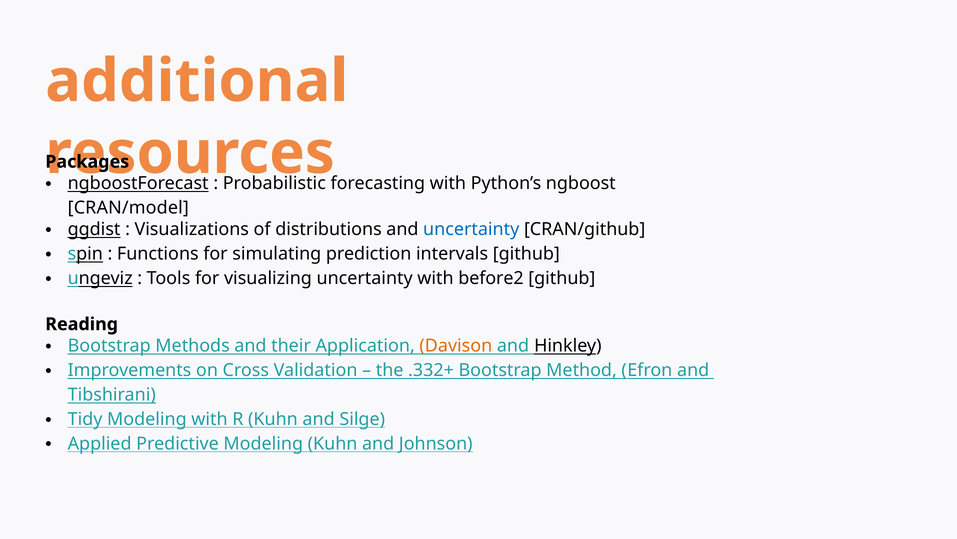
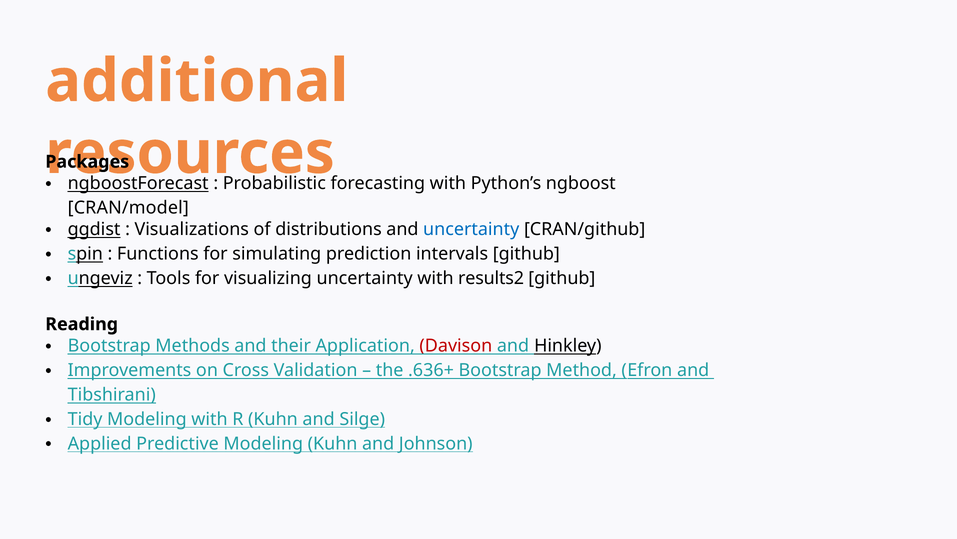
before2: before2 -> results2
Davison colour: orange -> red
.332+: .332+ -> .636+
